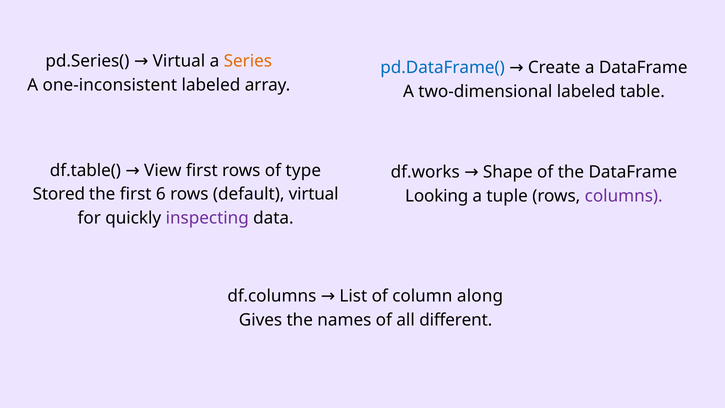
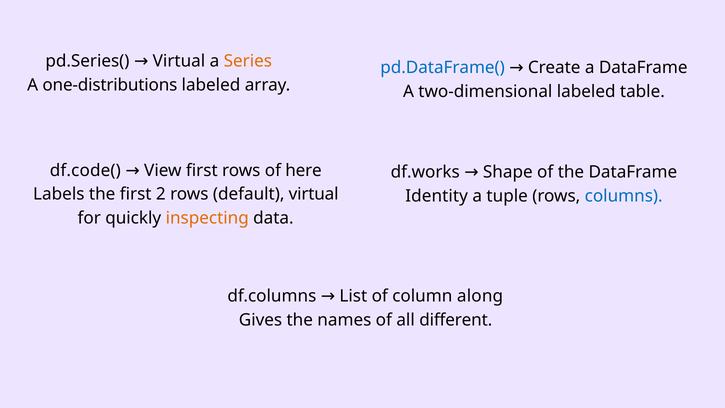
one-inconsistent: one-inconsistent -> one-distributions
df.table(: df.table( -> df.code(
type: type -> here
Stored: Stored -> Labels
6: 6 -> 2
Looking: Looking -> Identity
columns colour: purple -> blue
inspecting colour: purple -> orange
